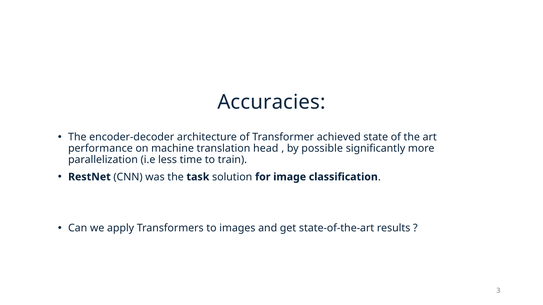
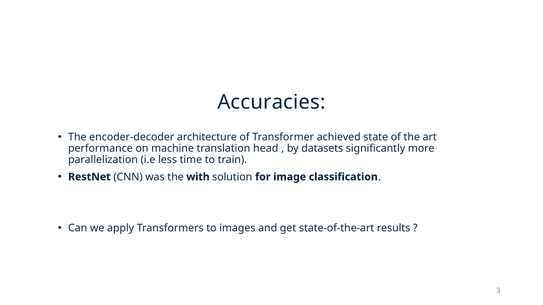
possible: possible -> datasets
task: task -> with
